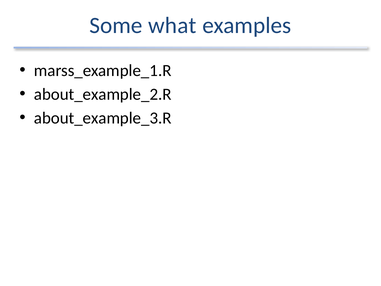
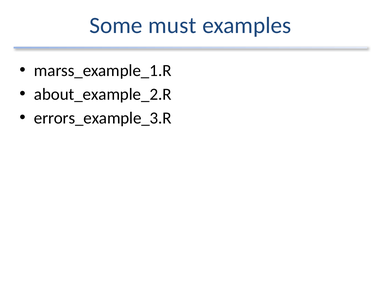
what: what -> must
about_example_3.R: about_example_3.R -> errors_example_3.R
